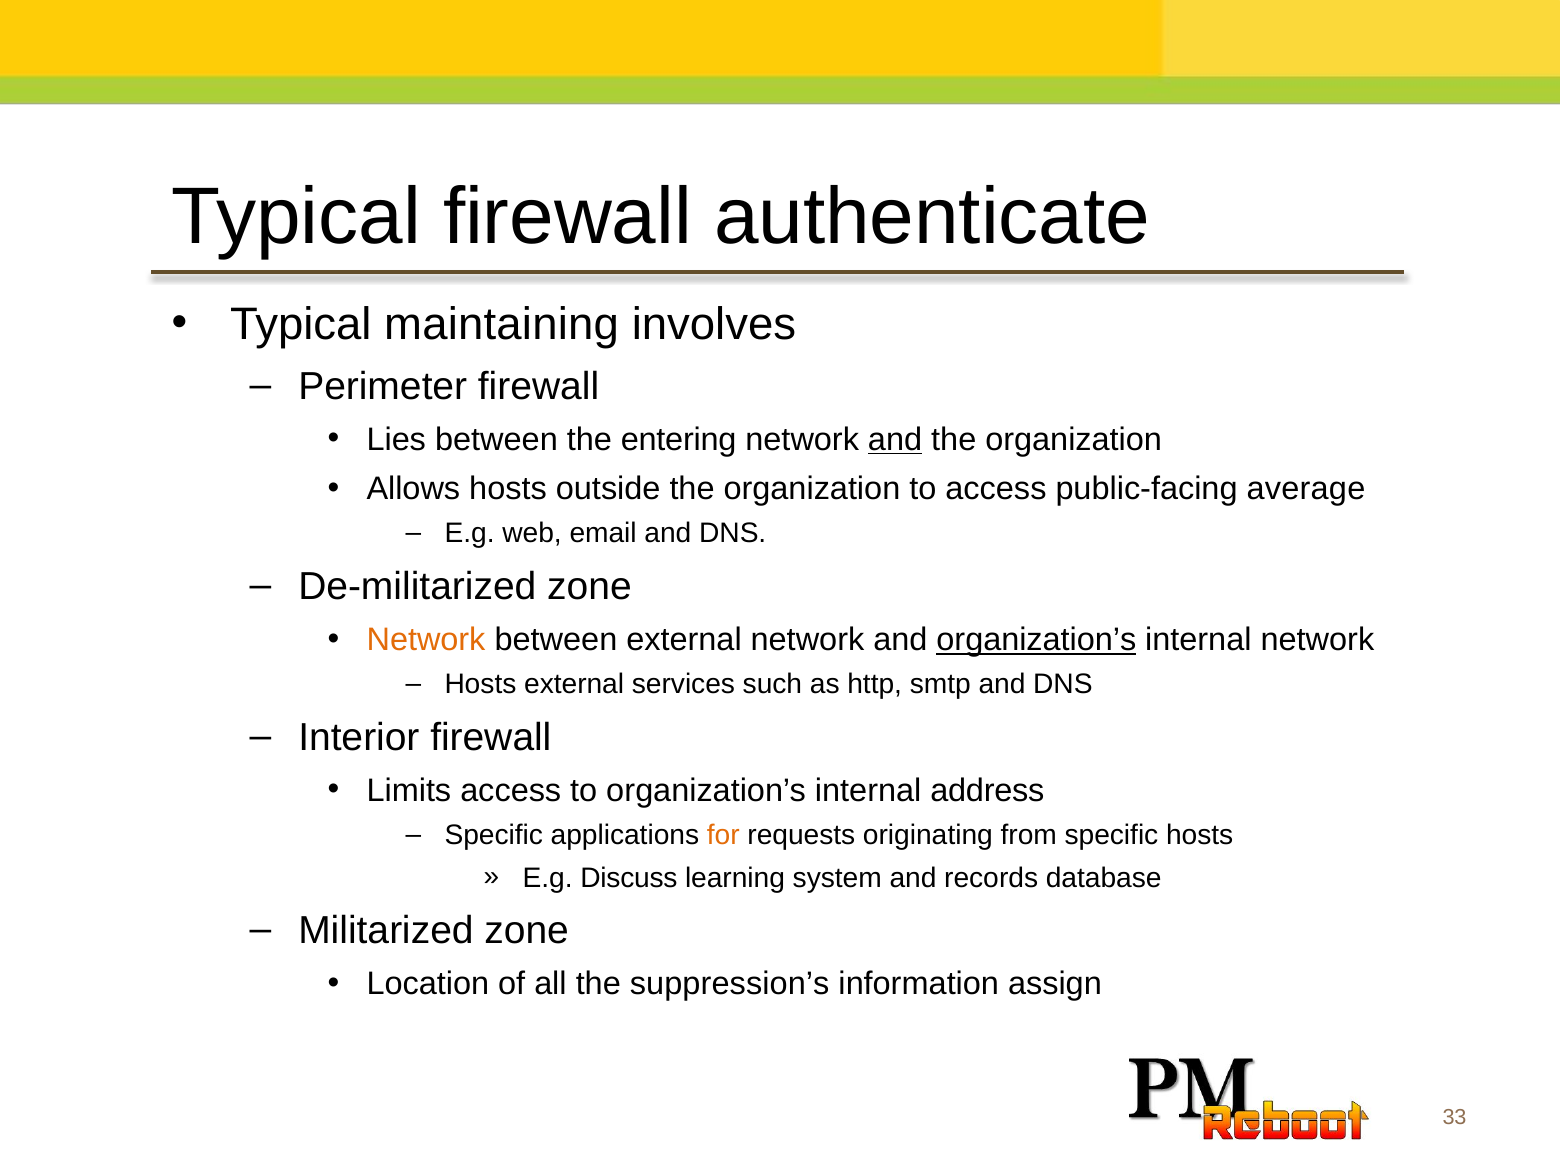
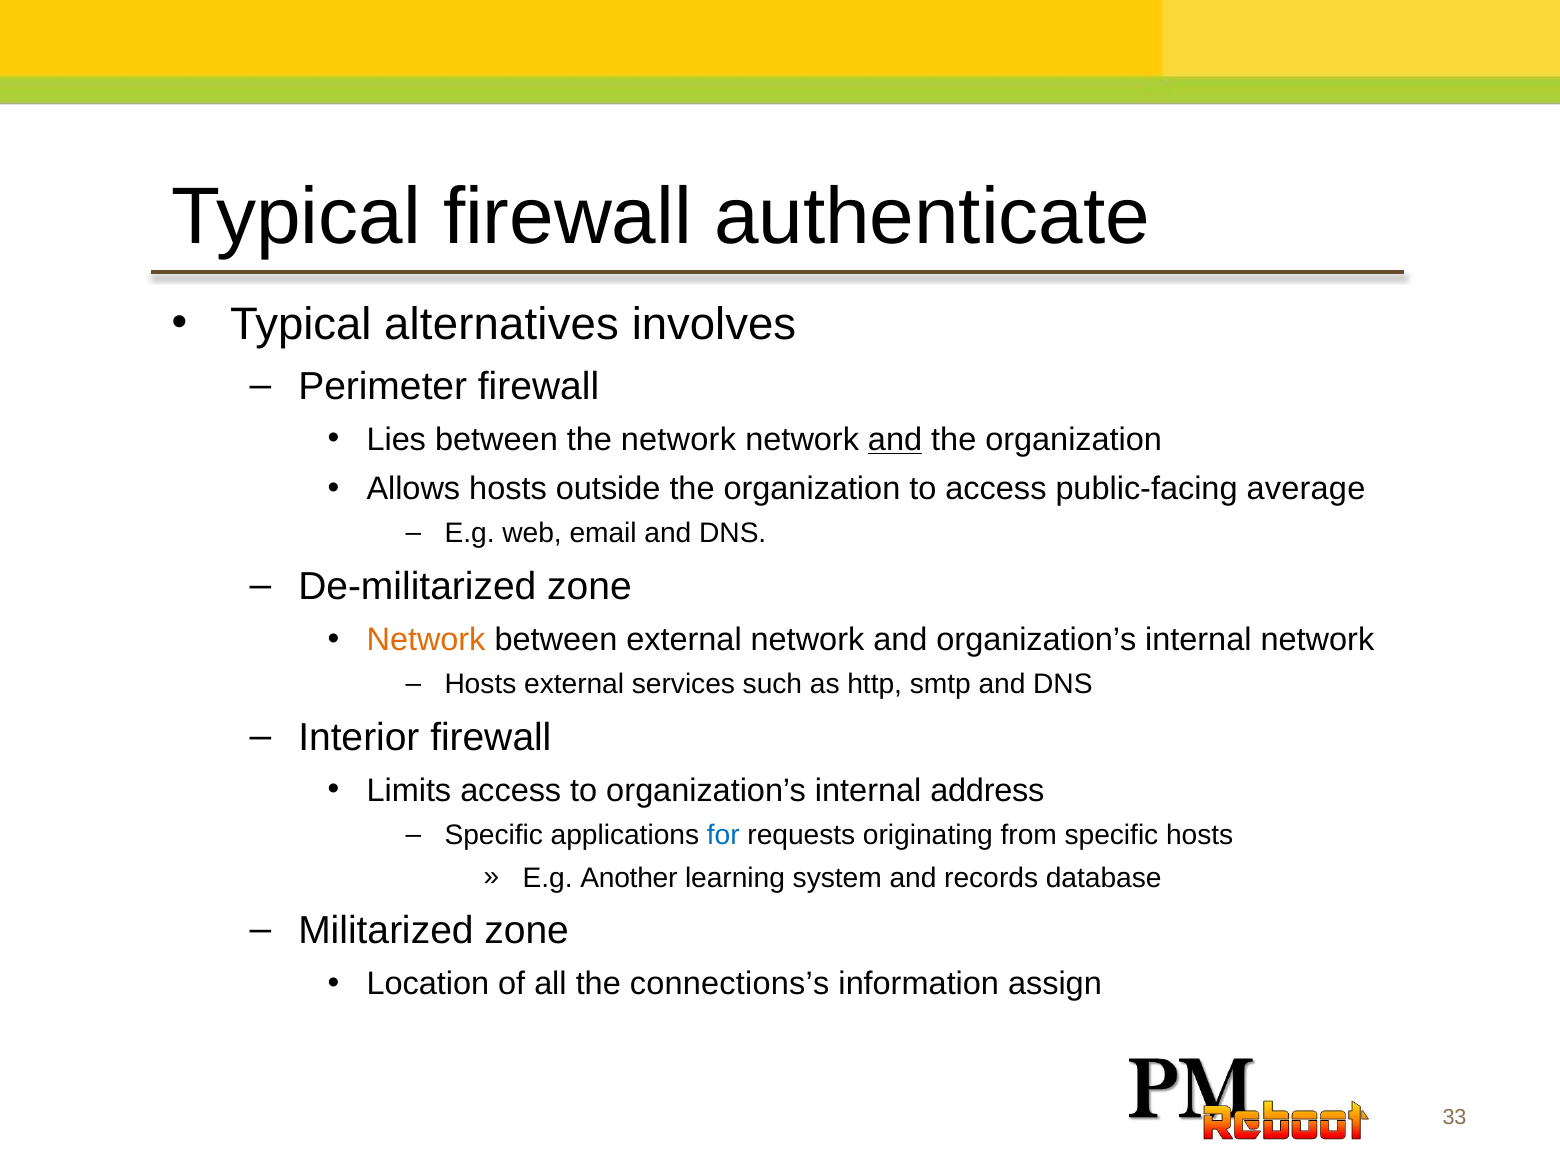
maintaining: maintaining -> alternatives
the entering: entering -> network
organization’s at (1036, 640) underline: present -> none
for colour: orange -> blue
Discuss: Discuss -> Another
suppression’s: suppression’s -> connections’s
